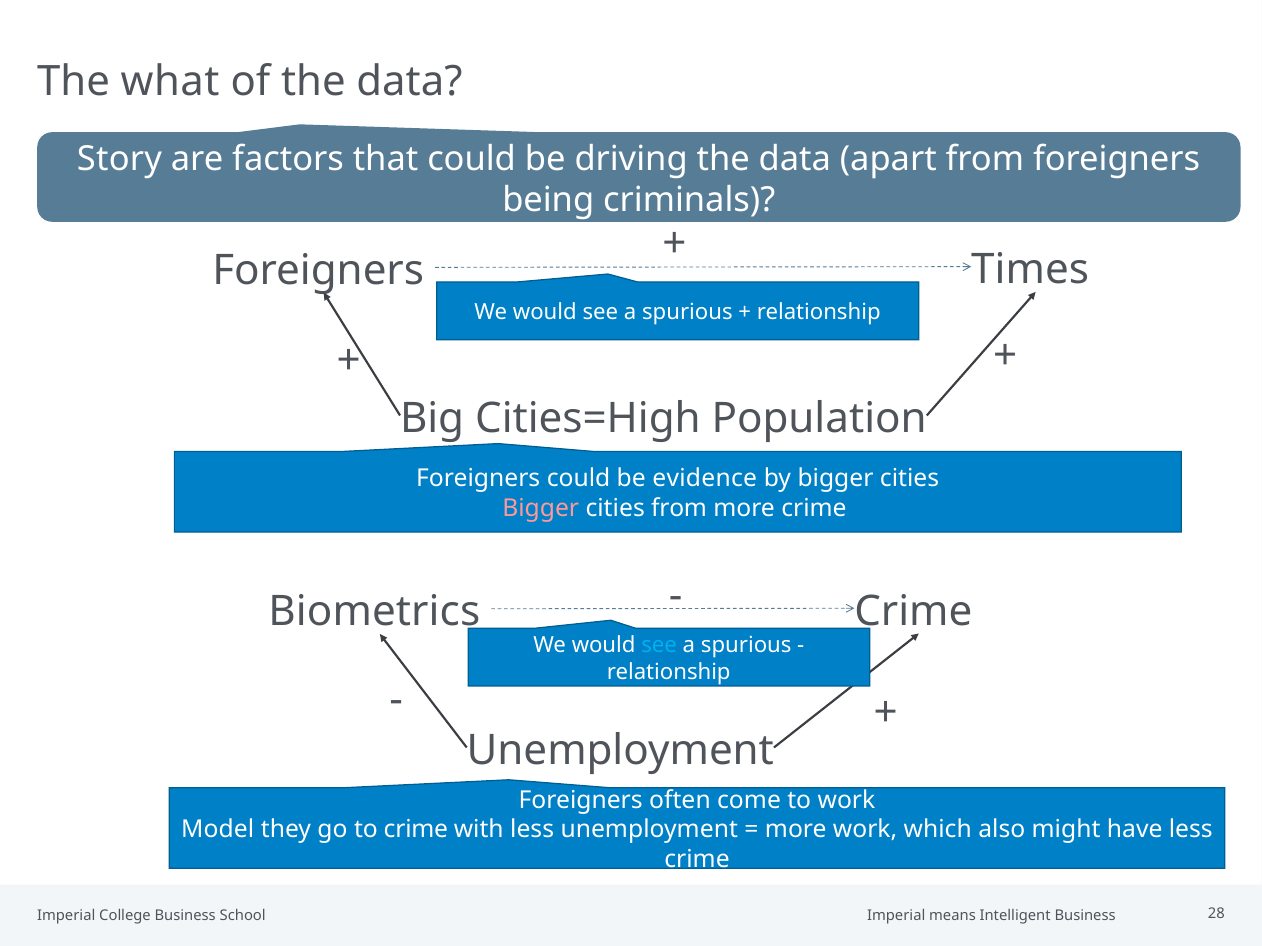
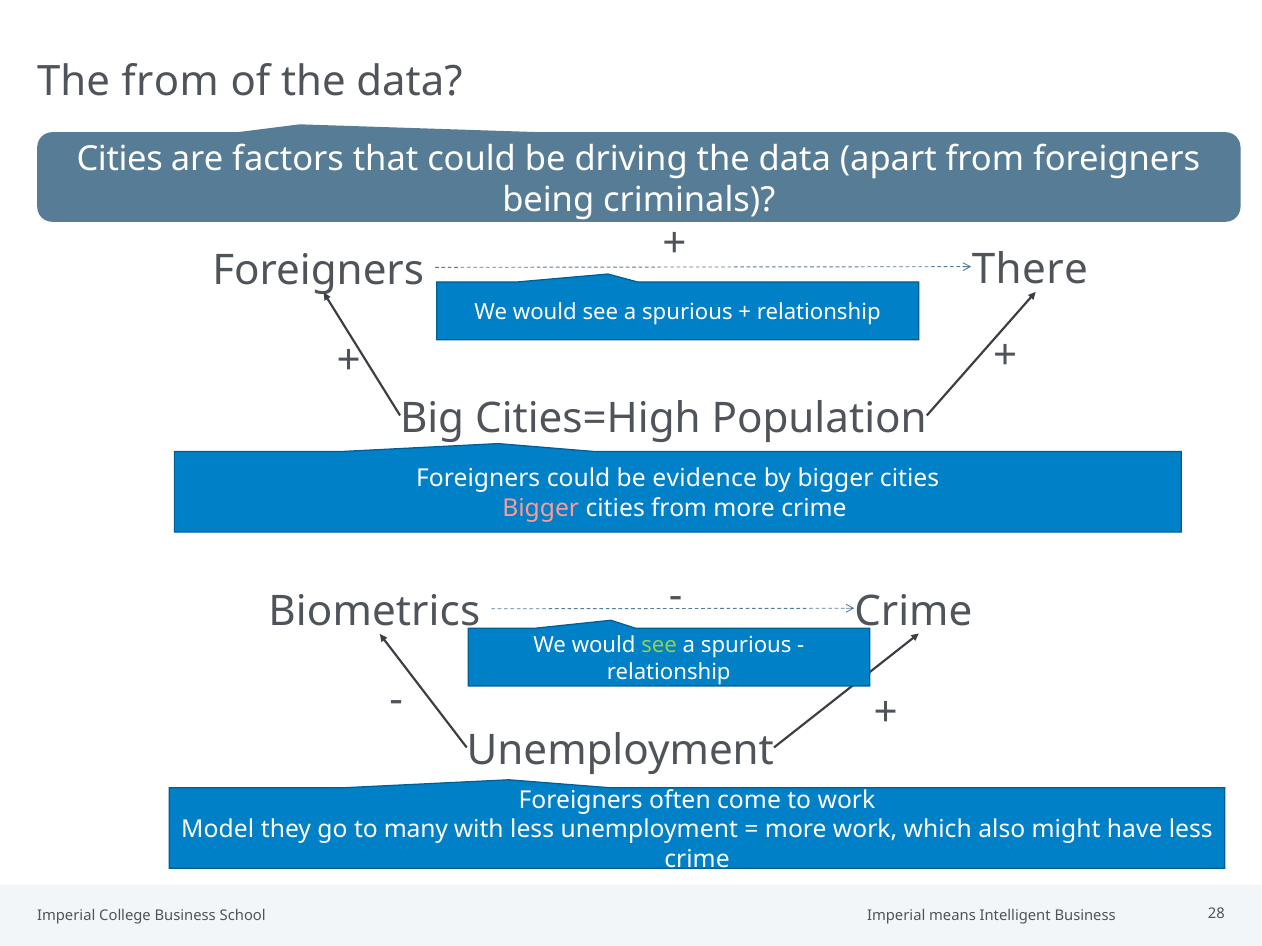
The what: what -> from
Story at (119, 159): Story -> Cities
Times: Times -> There
see at (659, 645) colour: light blue -> light green
to crime: crime -> many
